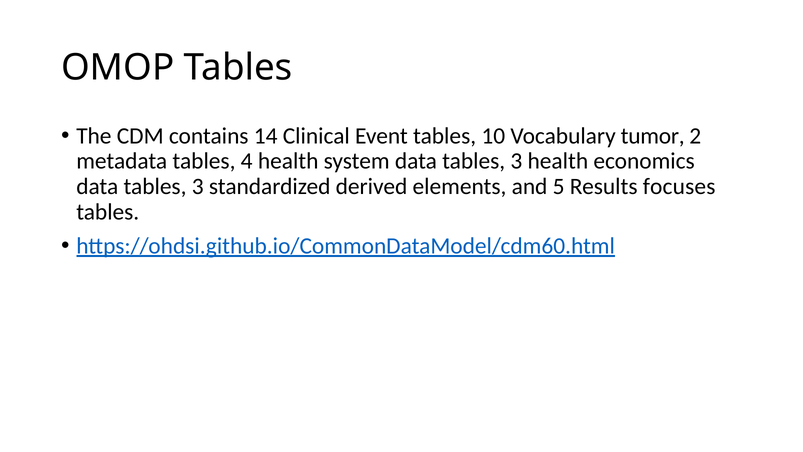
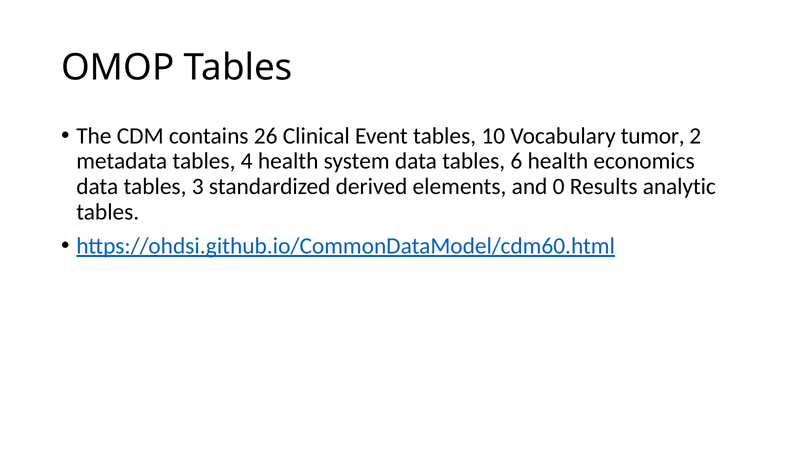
14: 14 -> 26
system data tables 3: 3 -> 6
5: 5 -> 0
focuses: focuses -> analytic
